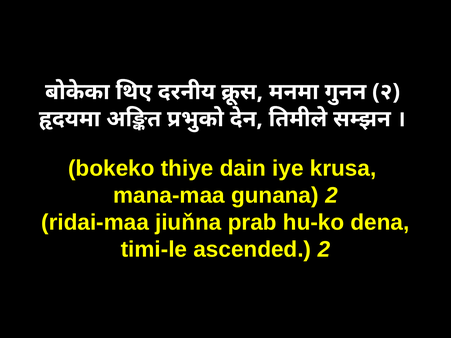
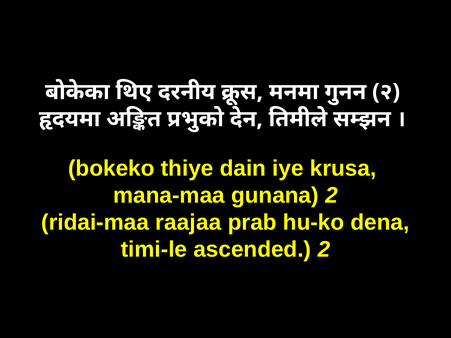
jiuňna: jiuňna -> raajaa
